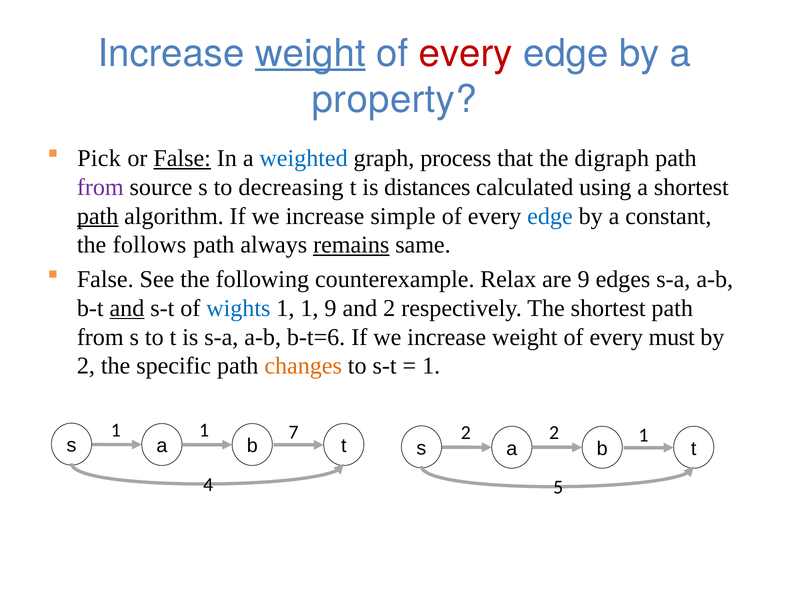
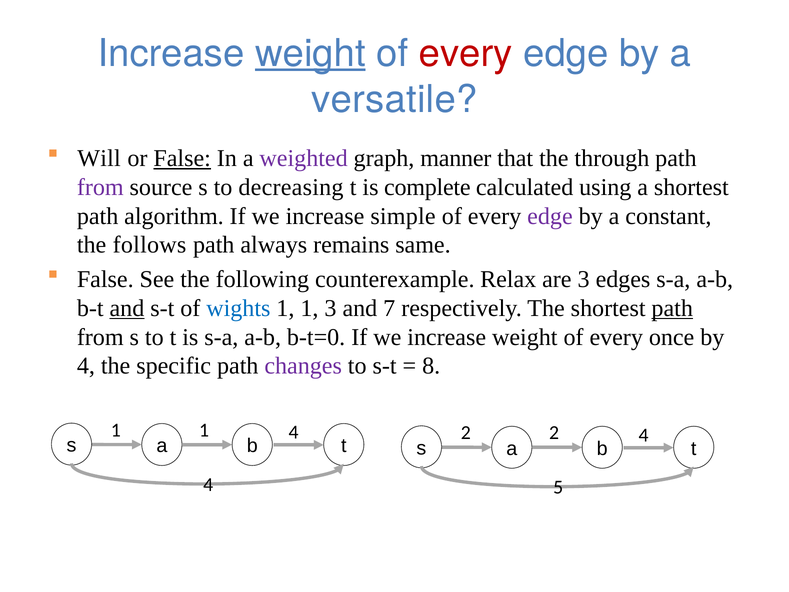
property: property -> versatile
Pick: Pick -> Will
weighted colour: blue -> purple
process: process -> manner
digraph: digraph -> through
distances: distances -> complete
path at (98, 216) underline: present -> none
edge at (550, 216) colour: blue -> purple
remains underline: present -> none
are 9: 9 -> 3
1 9: 9 -> 3
and 2: 2 -> 7
path at (672, 308) underline: none -> present
b-t=6: b-t=6 -> b-t=0
must: must -> once
2 at (86, 366): 2 -> 4
changes colour: orange -> purple
1 at (431, 366): 1 -> 8
1 7: 7 -> 4
2 1: 1 -> 4
